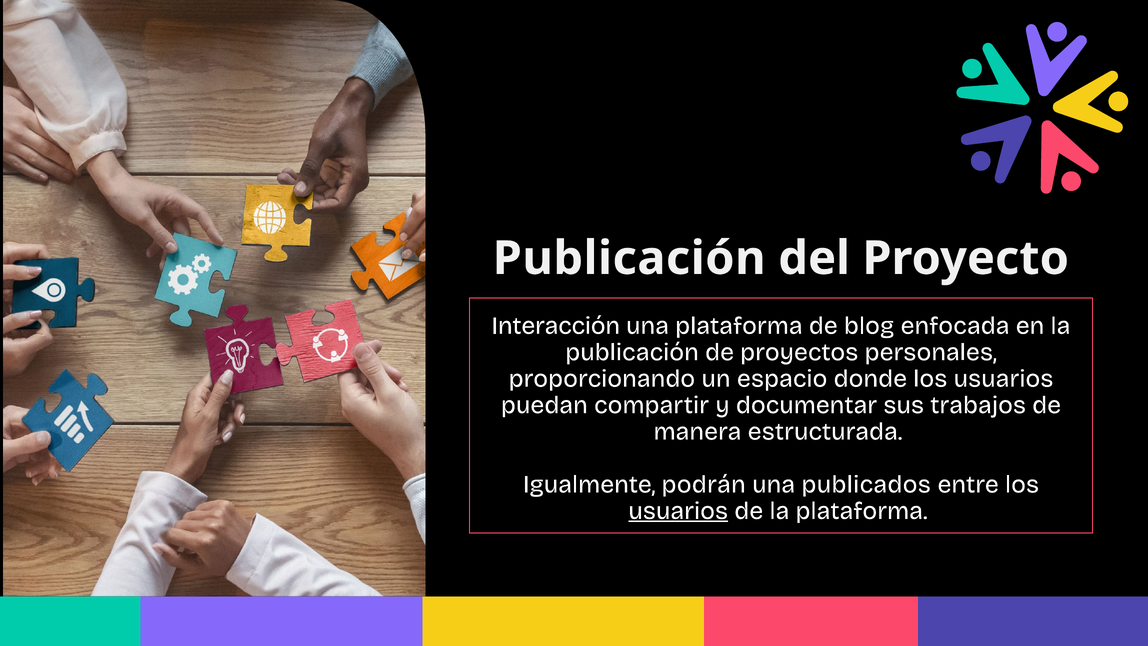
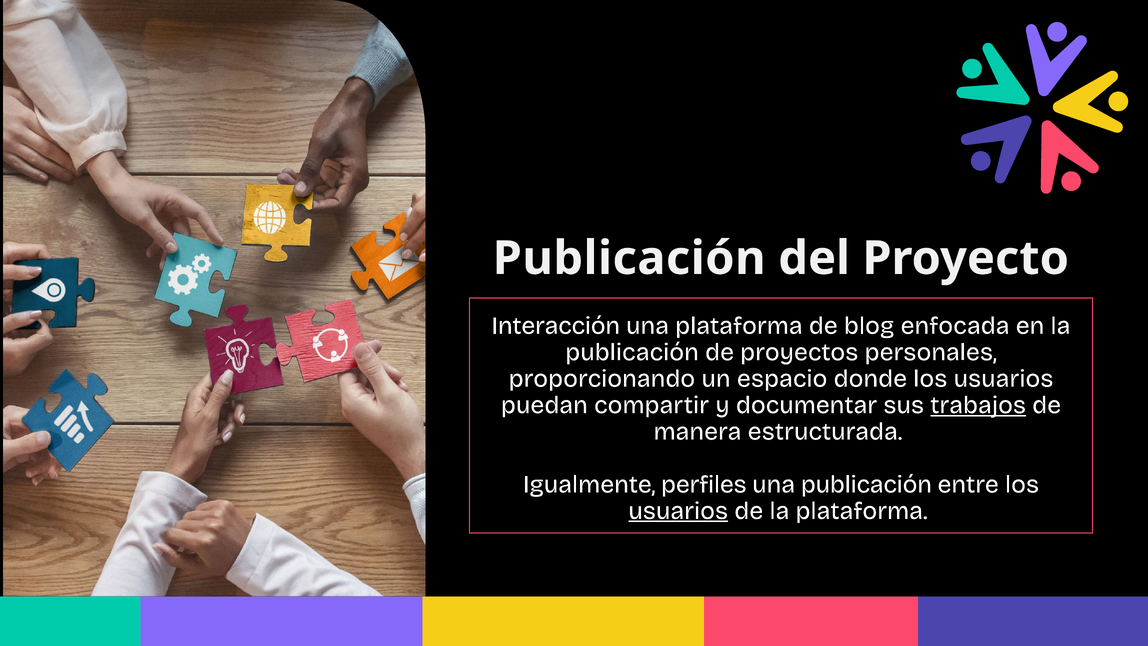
trabajos underline: none -> present
podrán: podrán -> perfiles
una publicados: publicados -> publicación
